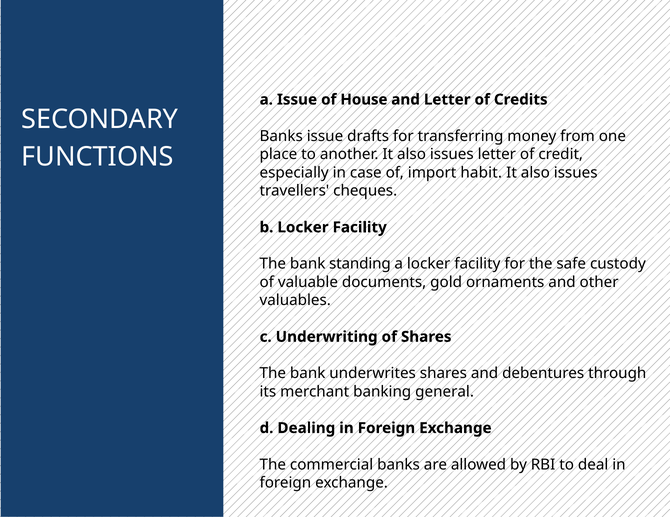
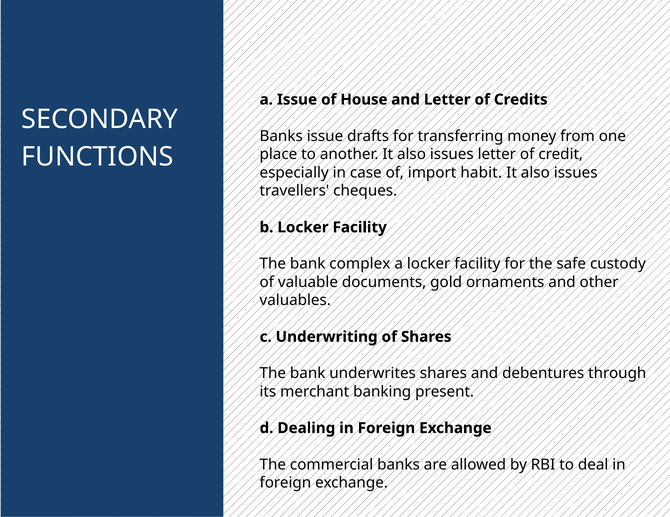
standing: standing -> complex
general: general -> present
